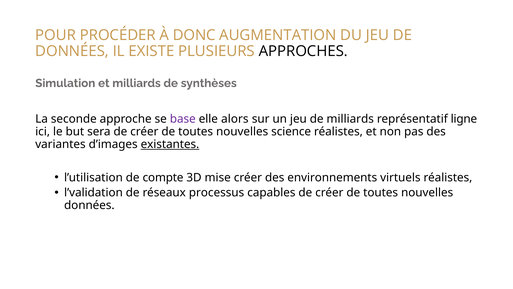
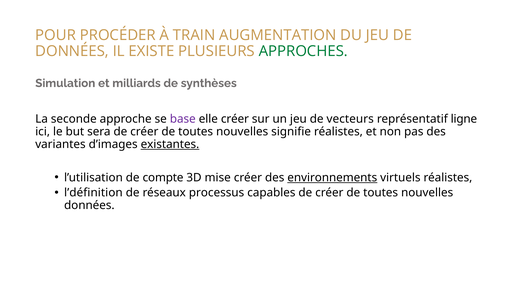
DONC: DONC -> TRAIN
APPROCHES colour: black -> green
elle alors: alors -> créer
de milliards: milliards -> vecteurs
science: science -> signifie
environnements underline: none -> present
l’validation: l’validation -> l’définition
